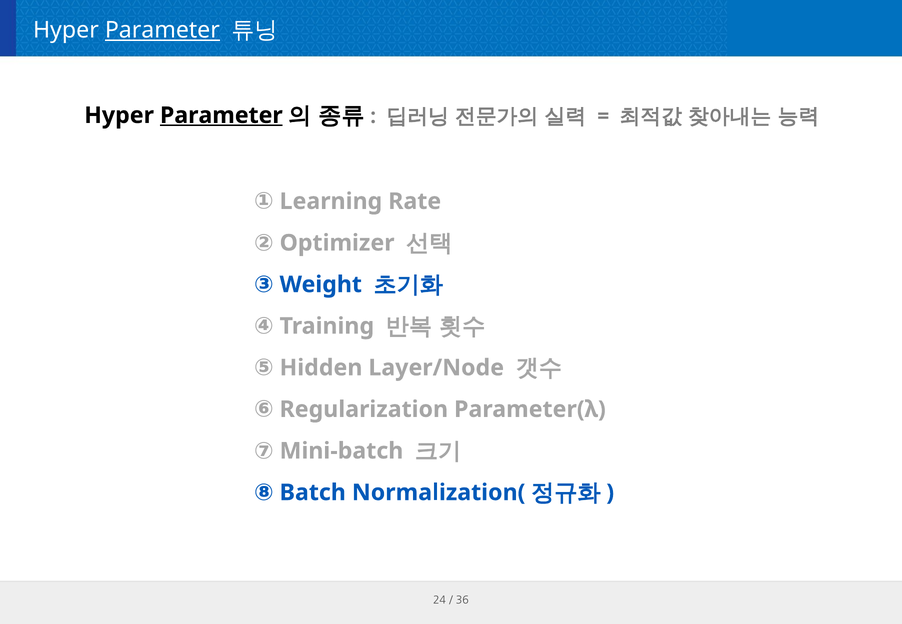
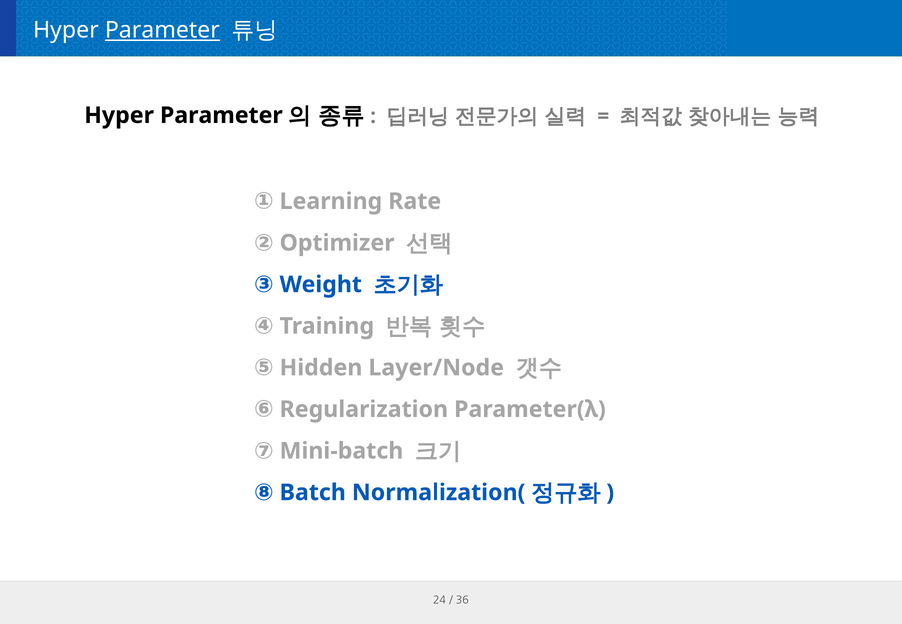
Parameter at (221, 115) underline: present -> none
